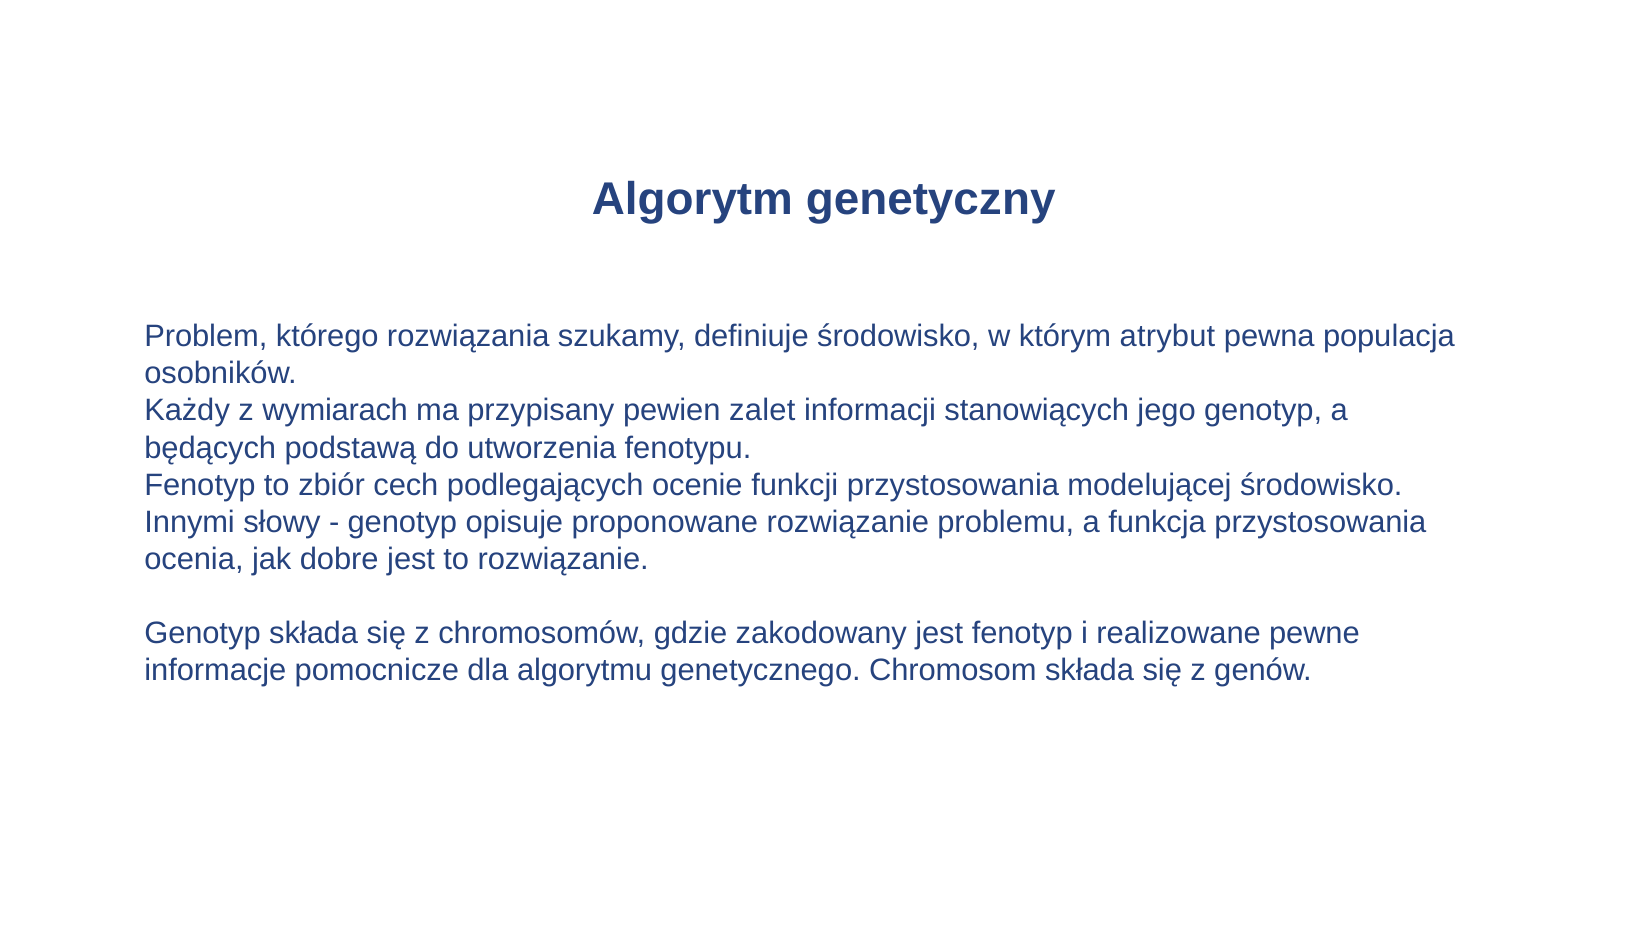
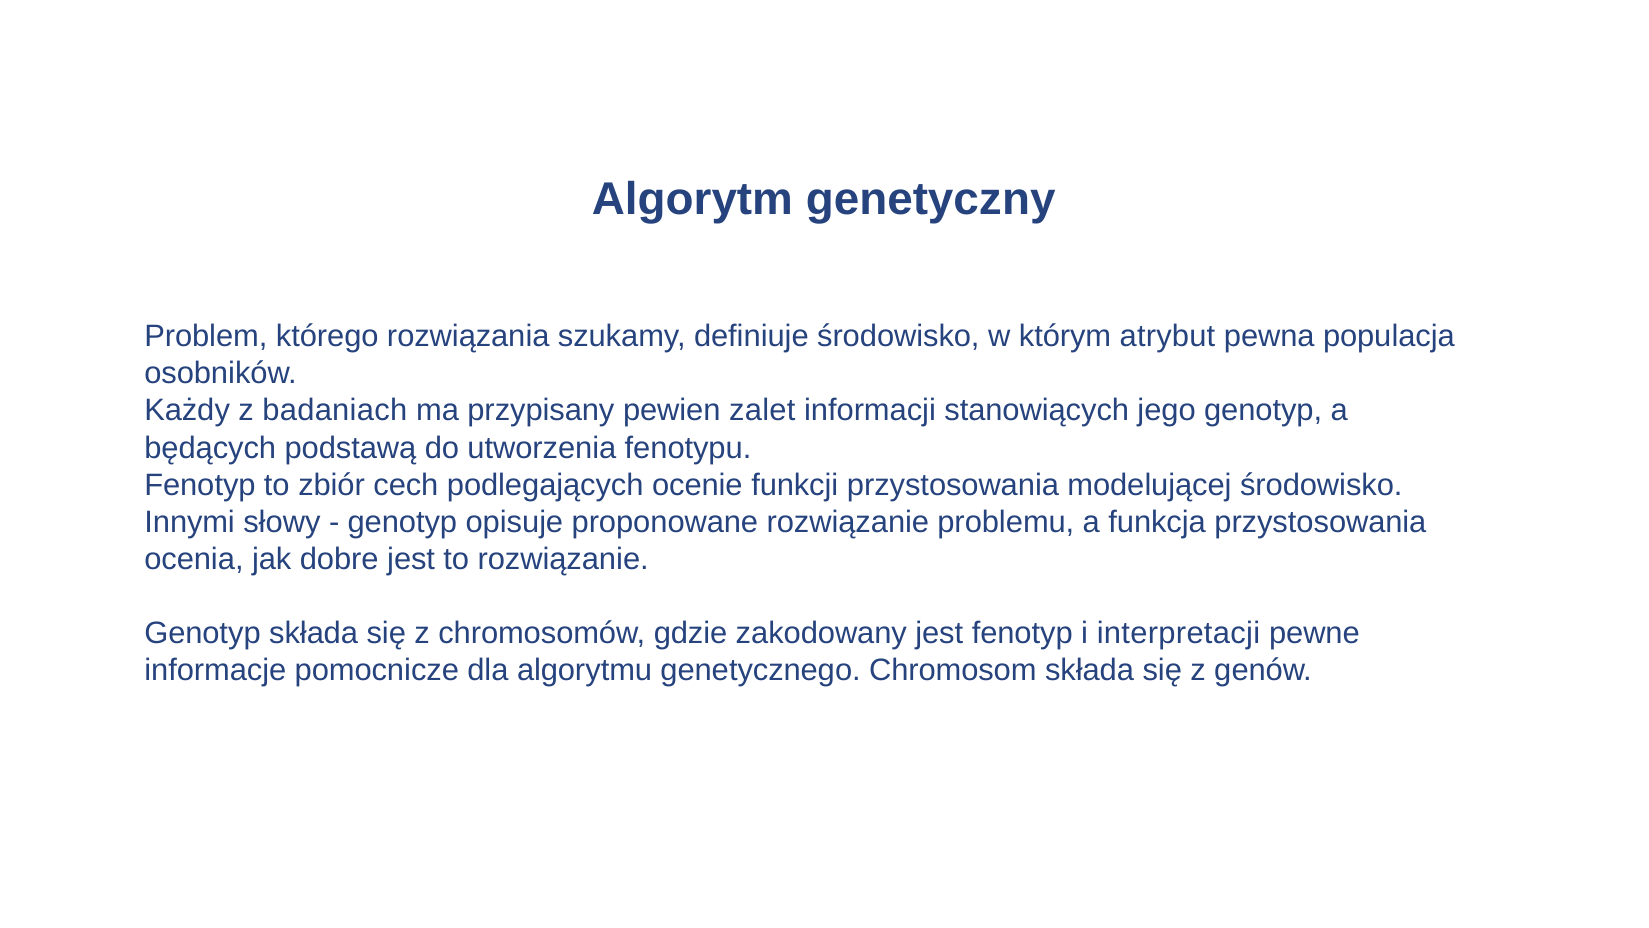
wymiarach: wymiarach -> badaniach
realizowane: realizowane -> interpretacji
